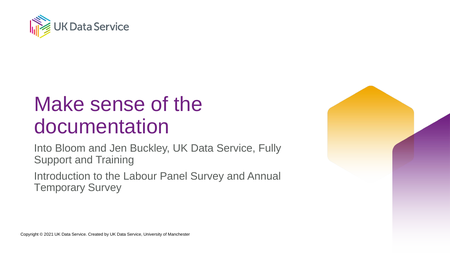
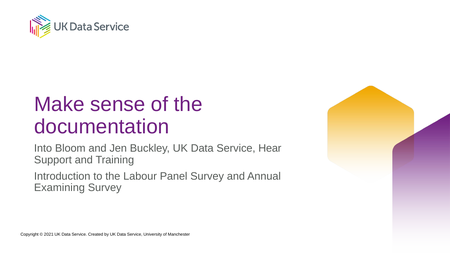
Fully: Fully -> Hear
Temporary: Temporary -> Examining
